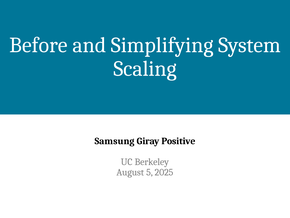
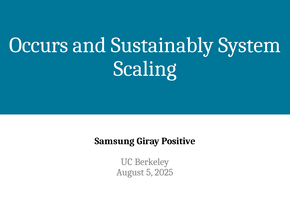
Before: Before -> Occurs
Simplifying: Simplifying -> Sustainably
